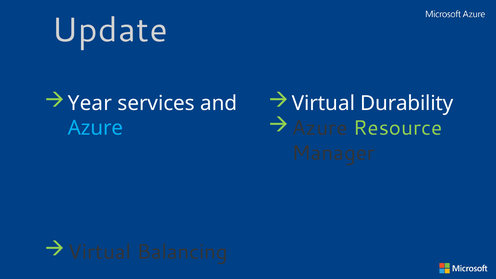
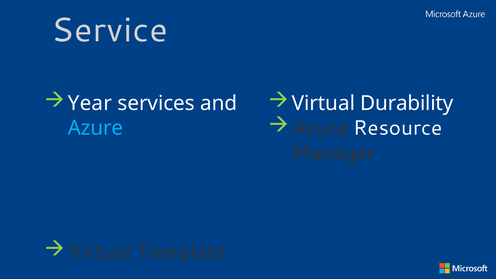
Update: Update -> Service
Resource colour: light green -> white
Balancing: Balancing -> Template
